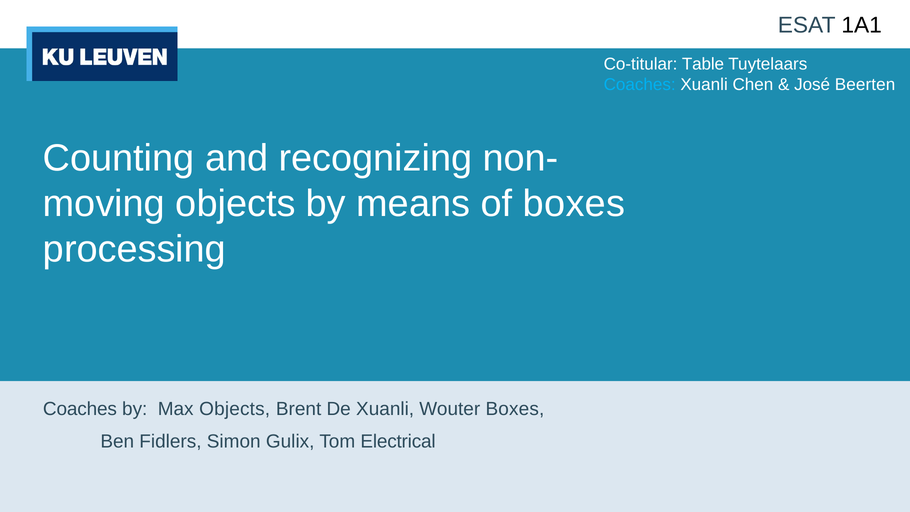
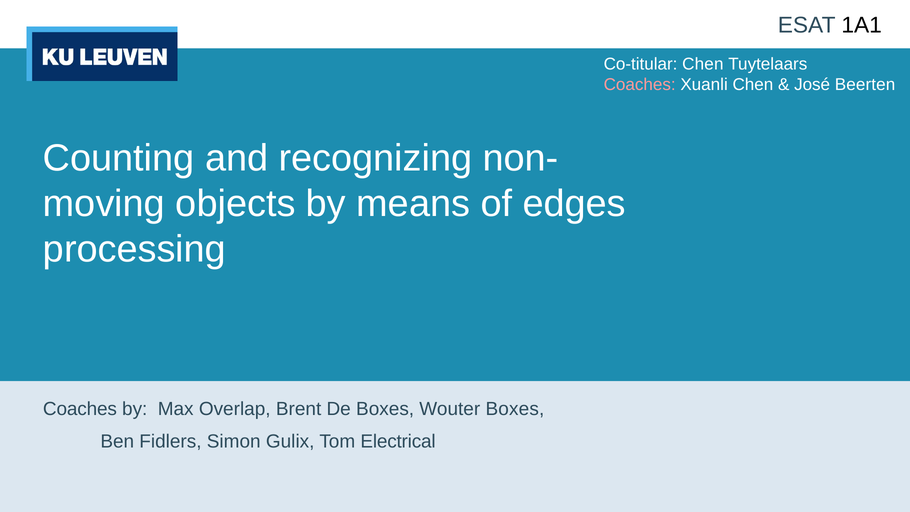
Co-titular Table: Table -> Chen
Coaches at (640, 85) colour: light blue -> pink
of boxes: boxes -> edges
Max Objects: Objects -> Overlap
De Xuanli: Xuanli -> Boxes
